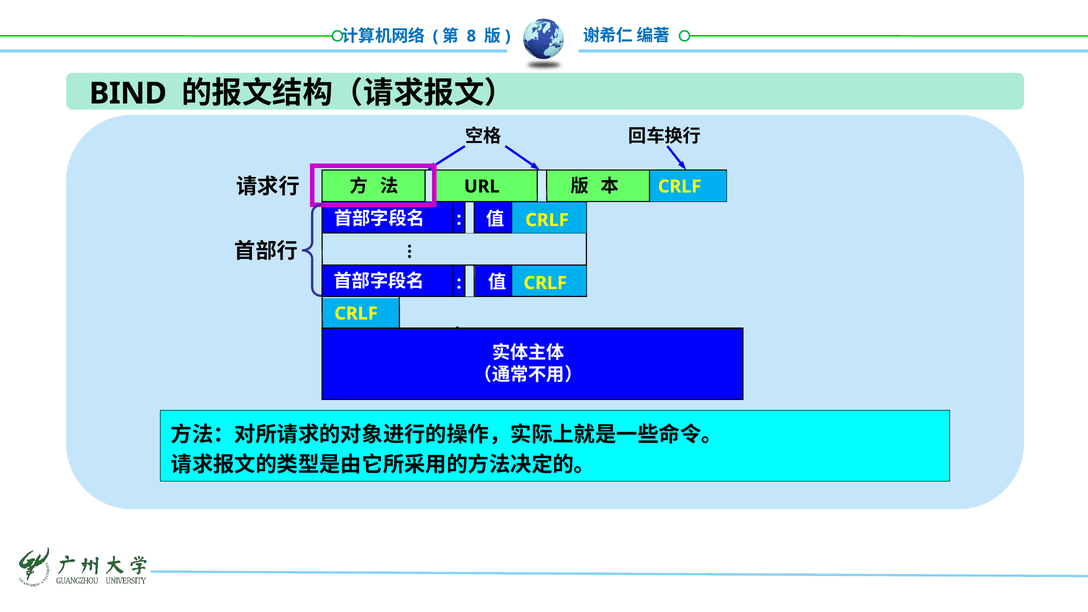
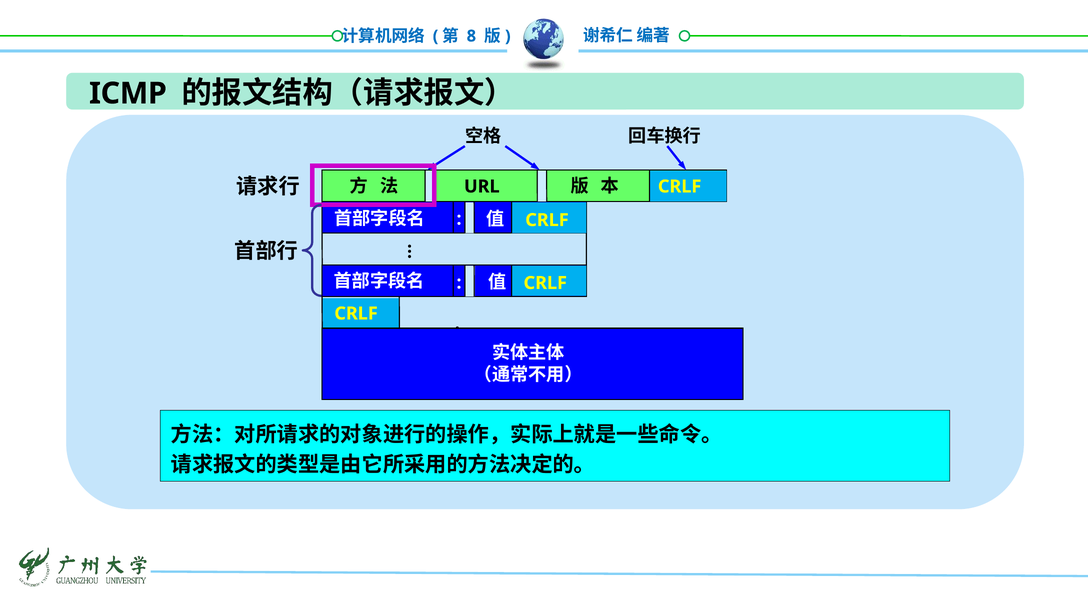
BIND: BIND -> ICMP
